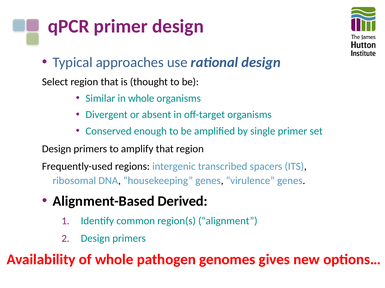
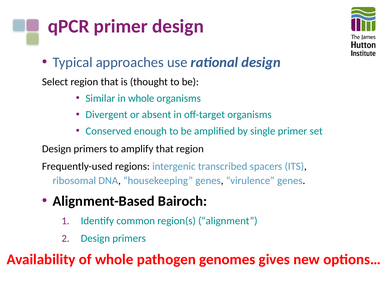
Derived: Derived -> Bairoch
